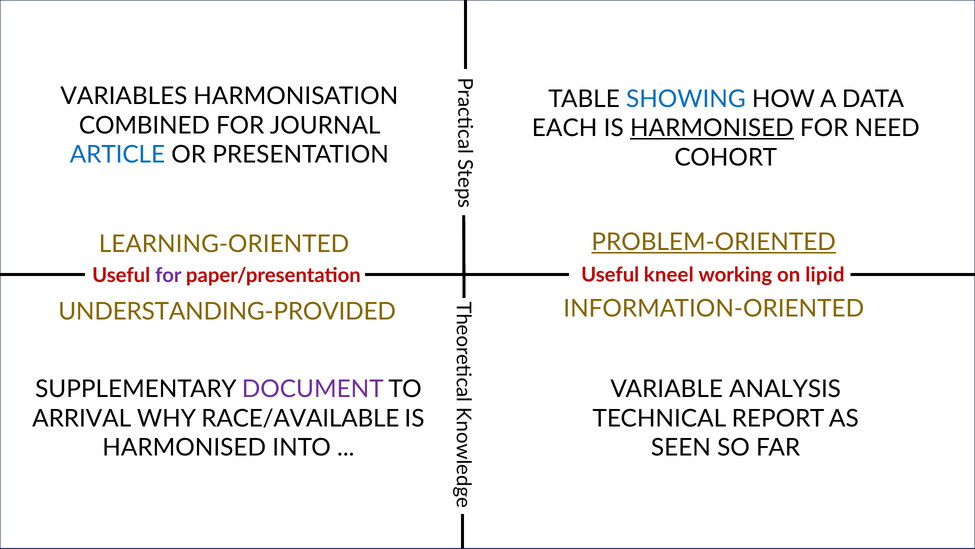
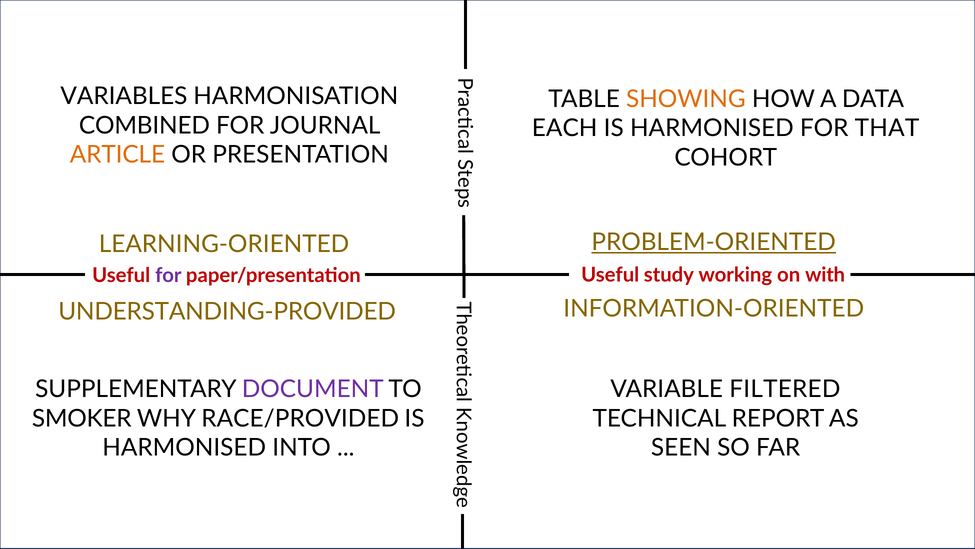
SHOWING colour: blue -> orange
HARMONISED at (712, 128) underline: present -> none
NEED: NEED -> THAT
ARTICLE colour: blue -> orange
kneel: kneel -> study
lipid: lipid -> with
ANALYSIS: ANALYSIS -> FILTERED
ARRIVAL: ARRIVAL -> SMOKER
RACE/AVAILABLE: RACE/AVAILABLE -> RACE/PROVIDED
